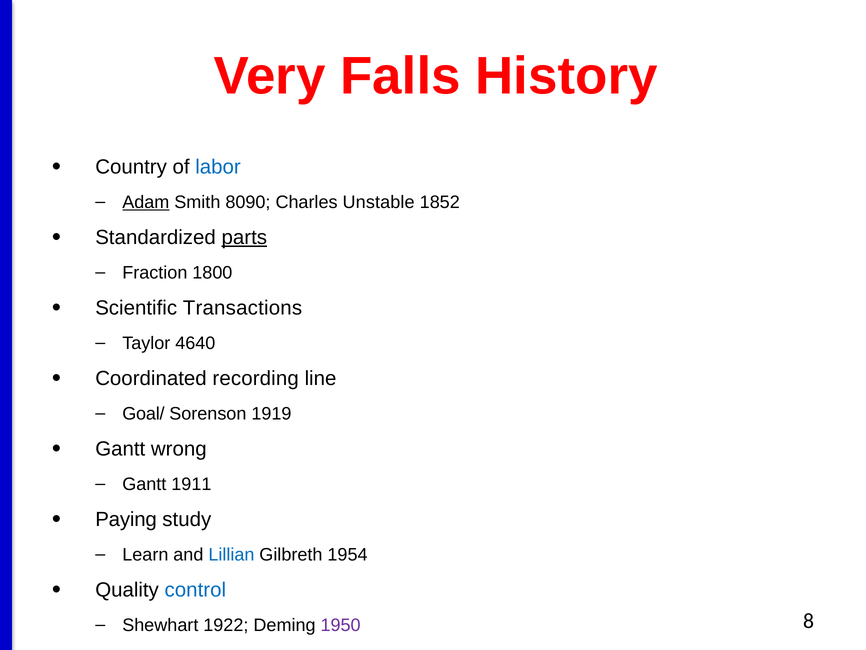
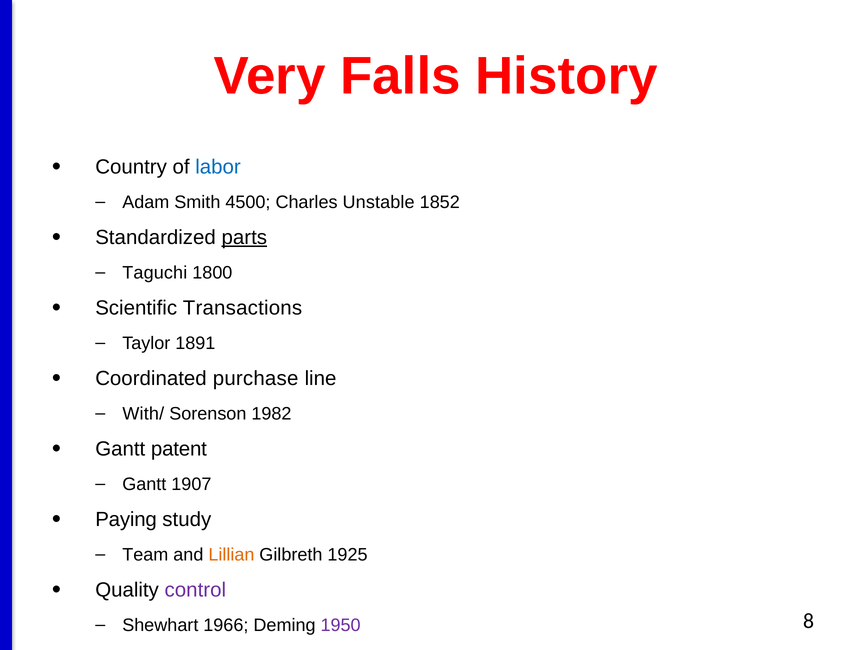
Adam underline: present -> none
8090: 8090 -> 4500
Fraction: Fraction -> Taguchi
4640: 4640 -> 1891
recording: recording -> purchase
Goal/: Goal/ -> With/
1919: 1919 -> 1982
wrong: wrong -> patent
1911: 1911 -> 1907
Learn: Learn -> Team
Lillian colour: blue -> orange
1954: 1954 -> 1925
control colour: blue -> purple
1922: 1922 -> 1966
